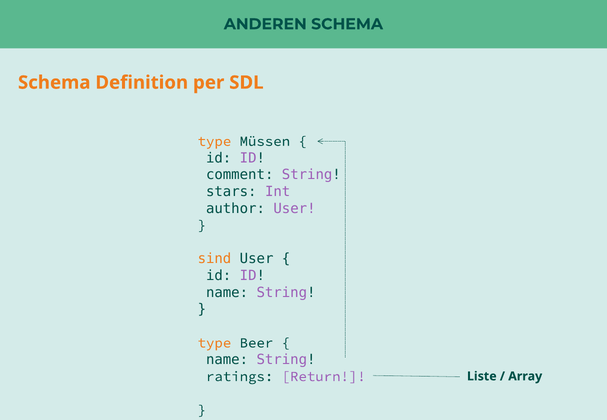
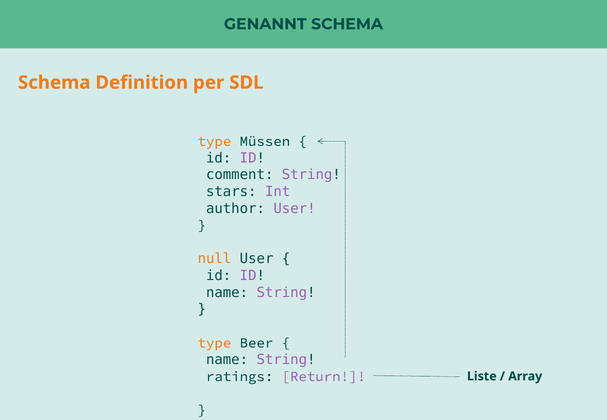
ANDEREN: ANDEREN -> GENANNT
sind: sind -> null
